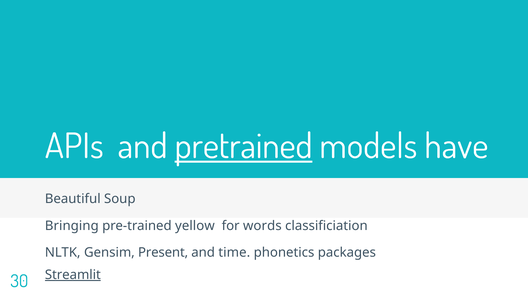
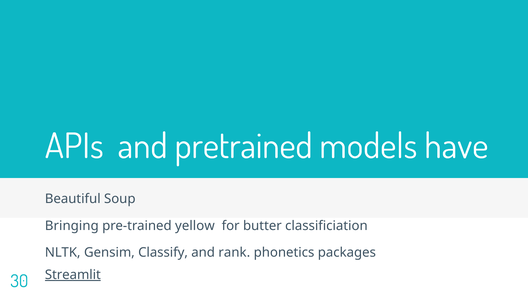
pretrained underline: present -> none
words: words -> butter
Present: Present -> Classify
time: time -> rank
